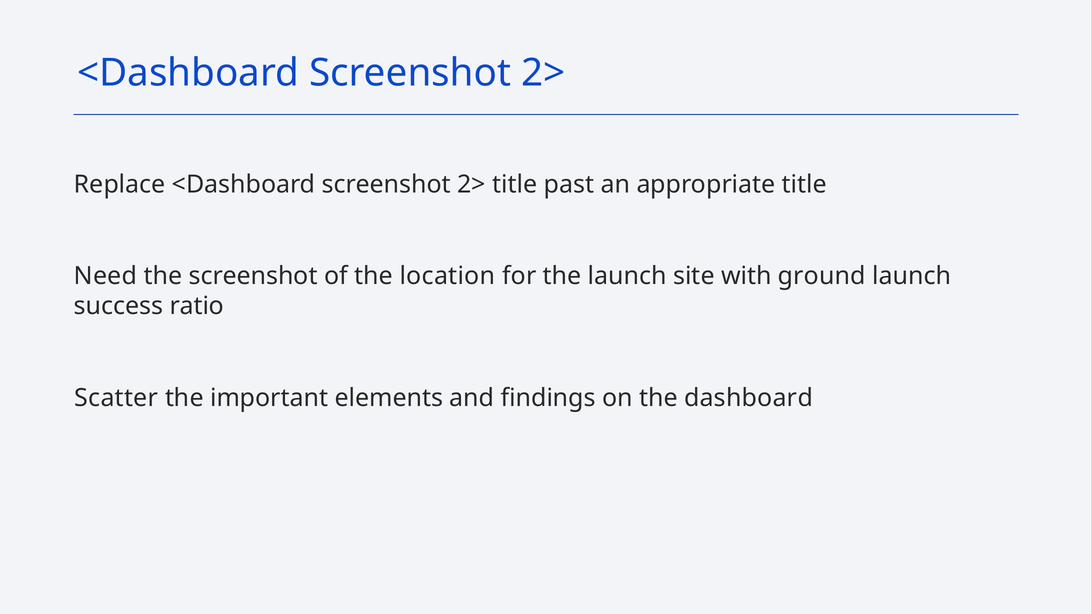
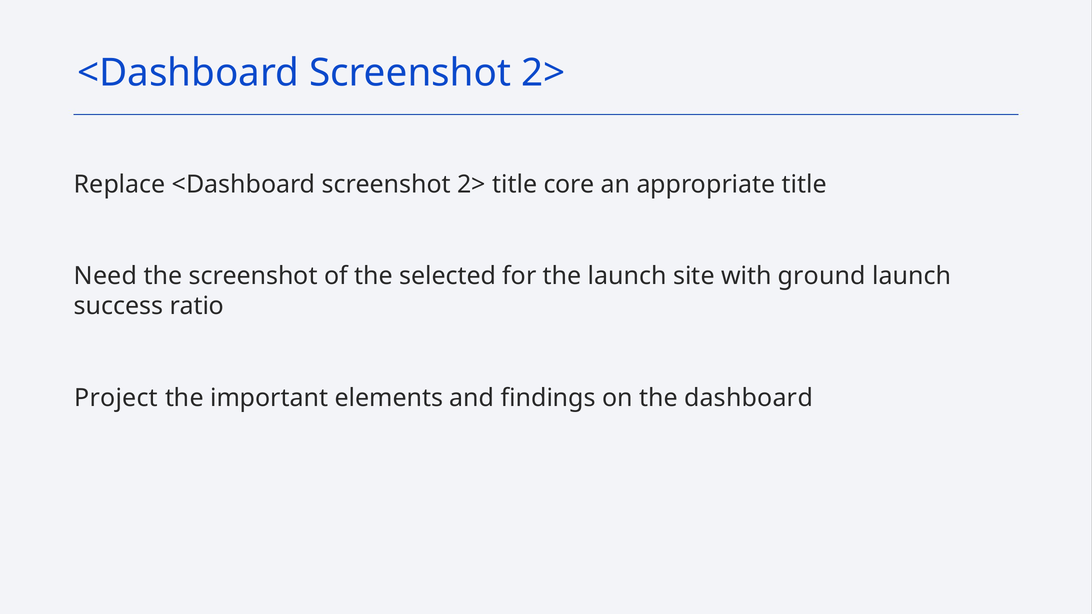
past: past -> core
location: location -> selected
Scatter: Scatter -> Project
